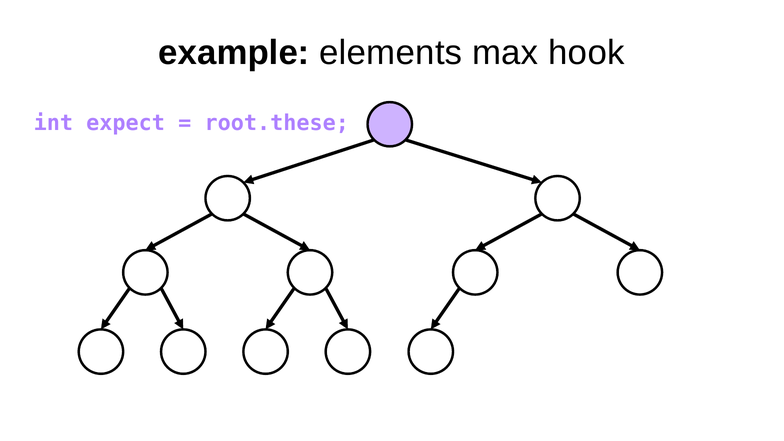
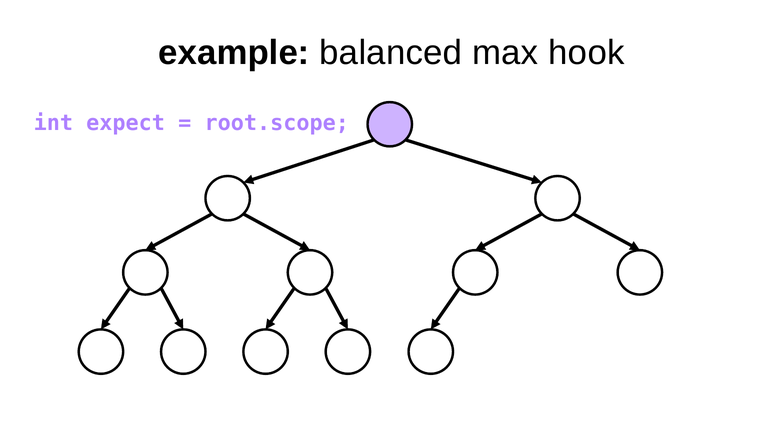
elements: elements -> balanced
root.these: root.these -> root.scope
